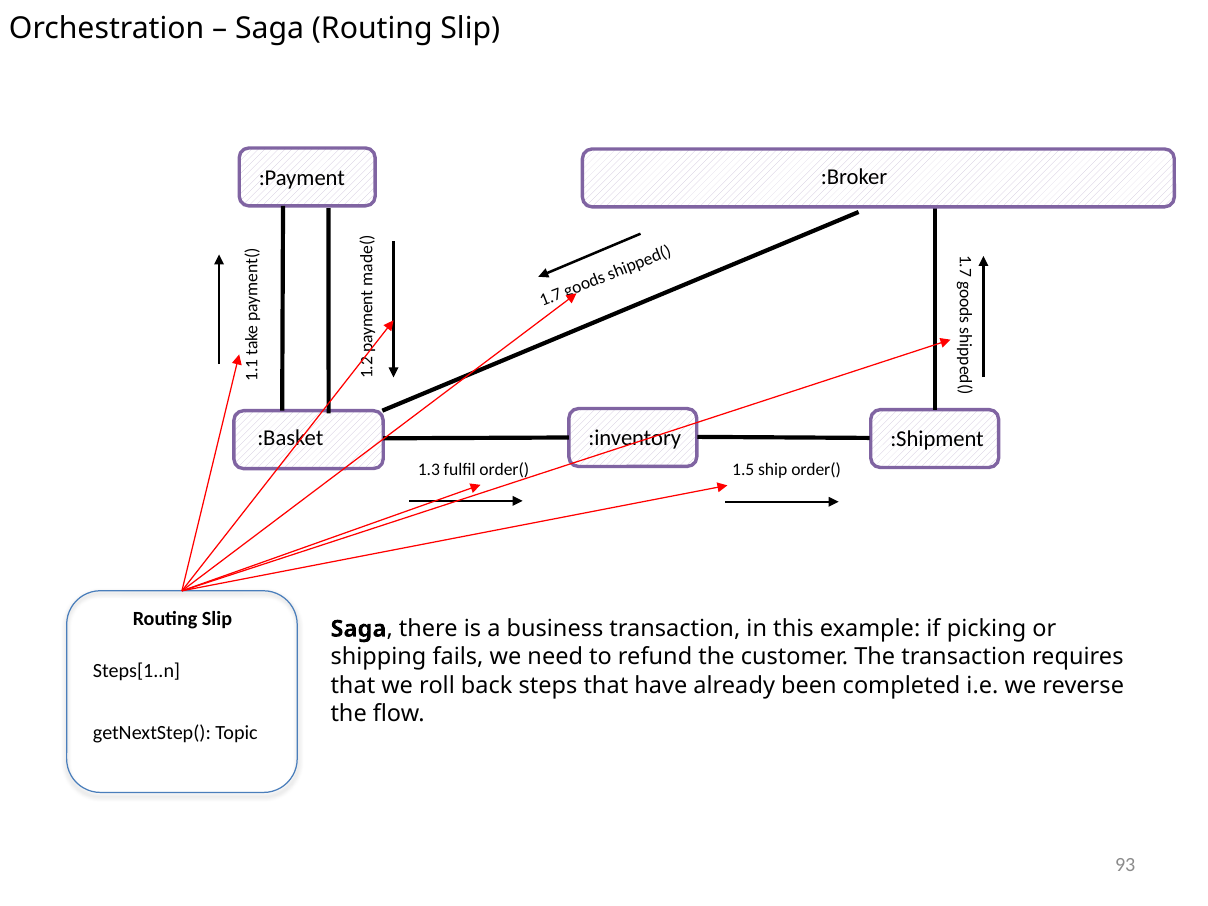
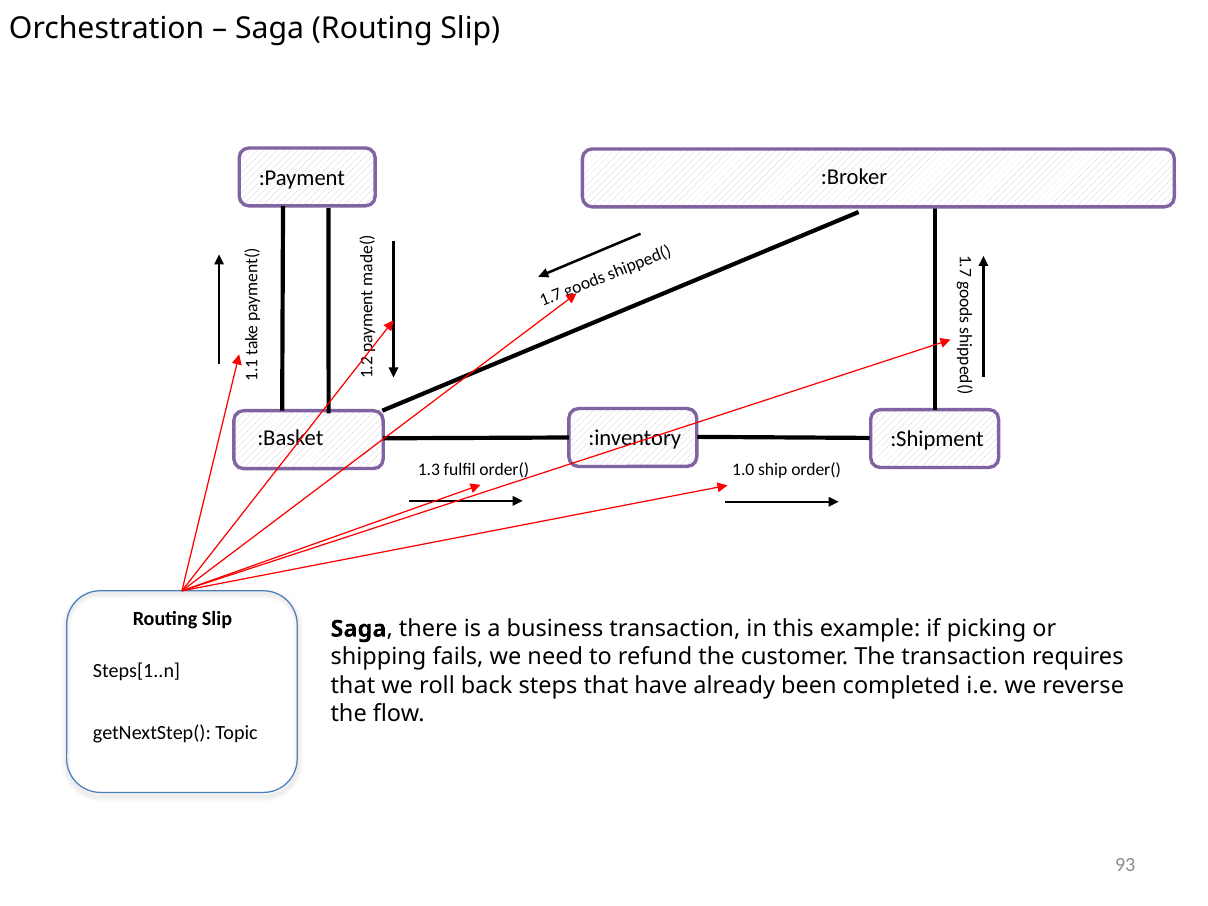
1.5: 1.5 -> 1.0
